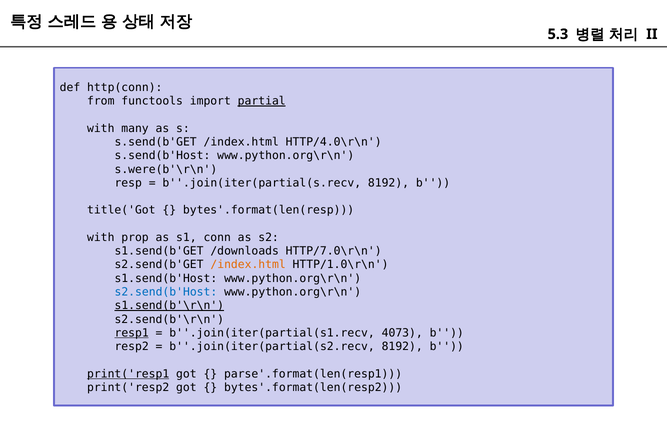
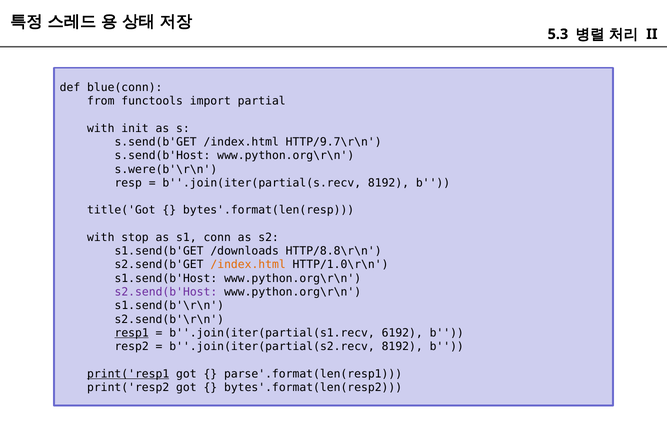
http(conn: http(conn -> blue(conn
partial underline: present -> none
many: many -> init
HTTP/4.0\r\n: HTTP/4.0\r\n -> HTTP/9.7\r\n
prop: prop -> stop
HTTP/7.0\r\n: HTTP/7.0\r\n -> HTTP/8.8\r\n
s2.send(b'Host colour: blue -> purple
s1.send(b'\r\n underline: present -> none
4073: 4073 -> 6192
